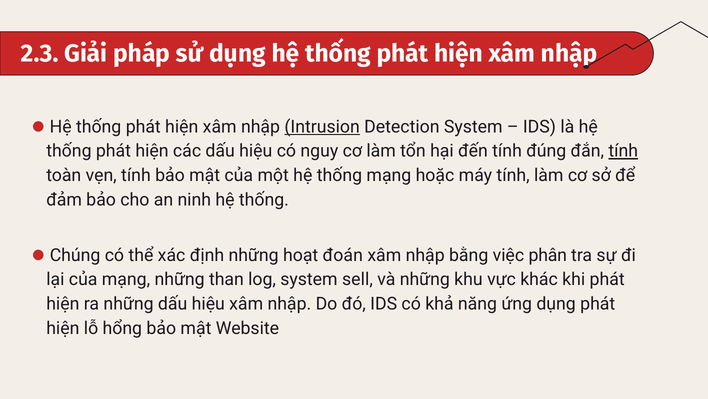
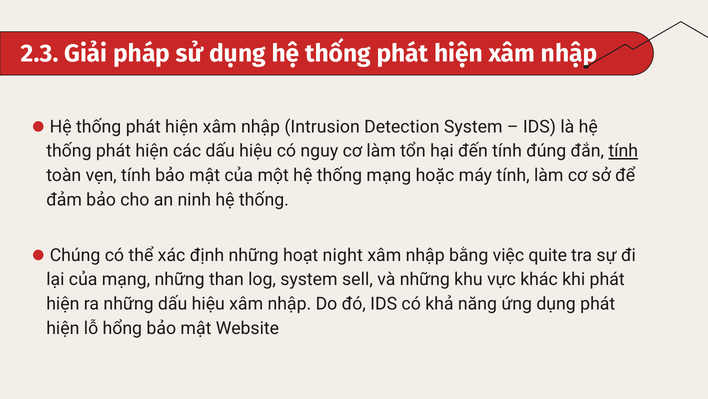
Intrusion underline: present -> none
đoán: đoán -> night
phân: phân -> quite
